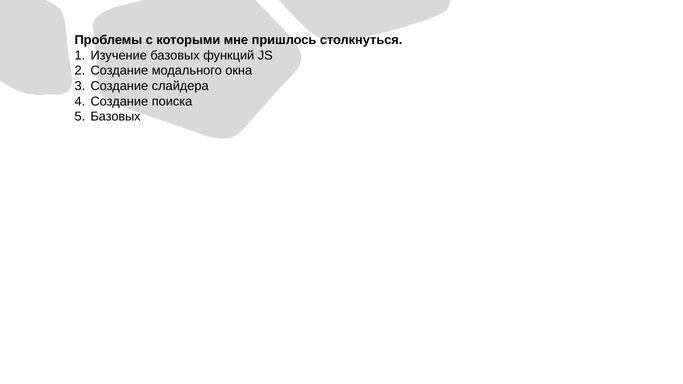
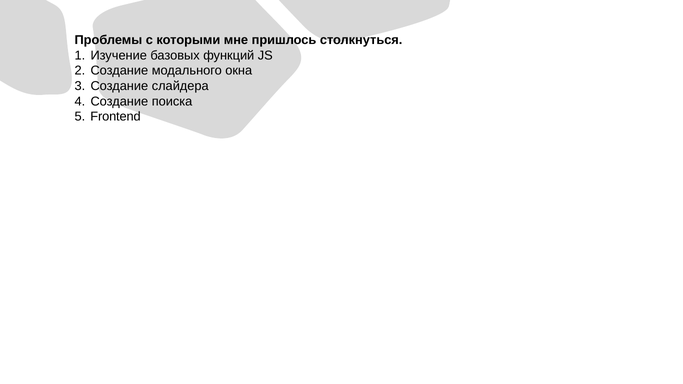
Базовых at (115, 117): Базовых -> Frontend
